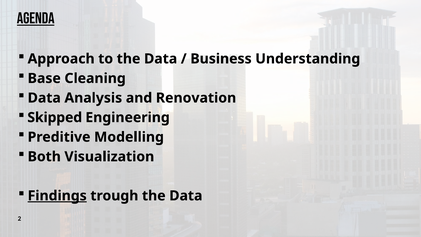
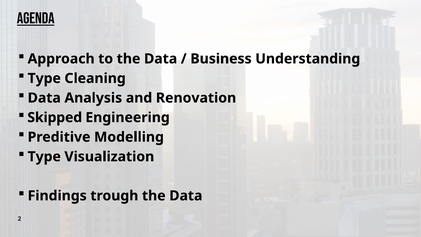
Base at (44, 78): Base -> Type
Both at (44, 157): Both -> Type
Findings underline: present -> none
